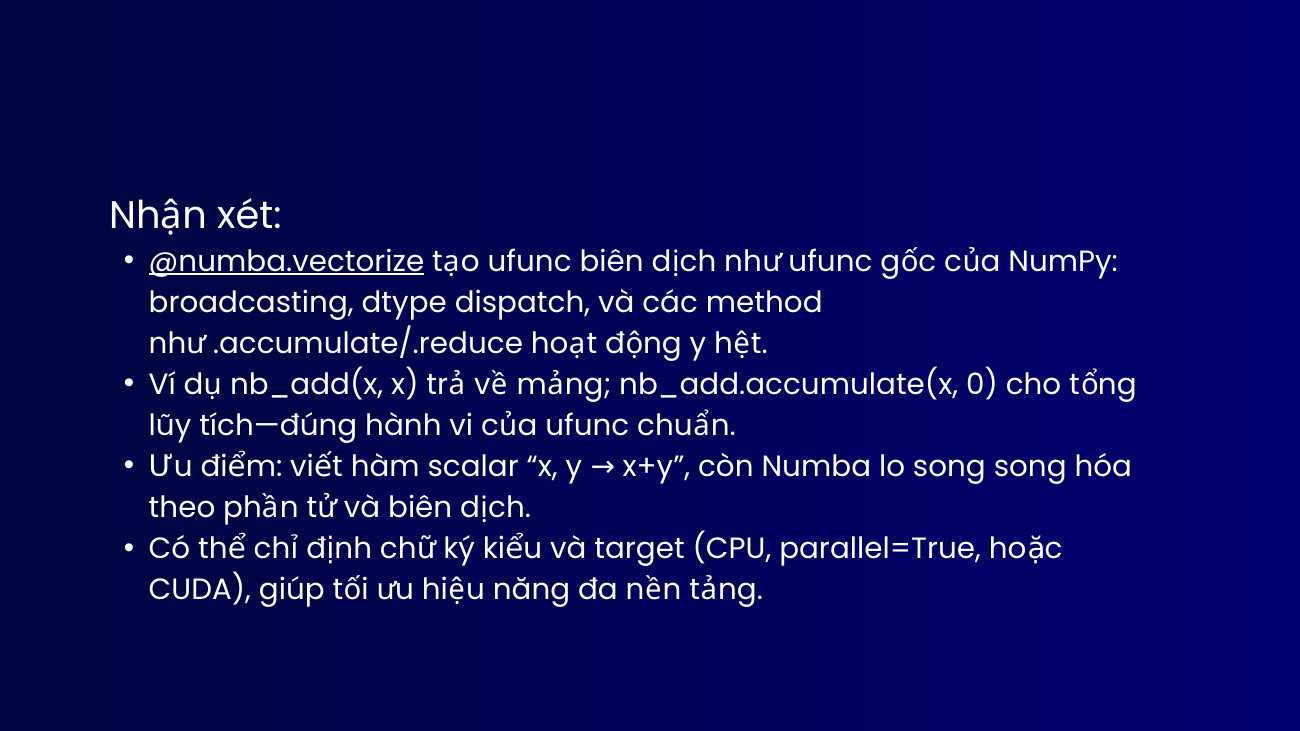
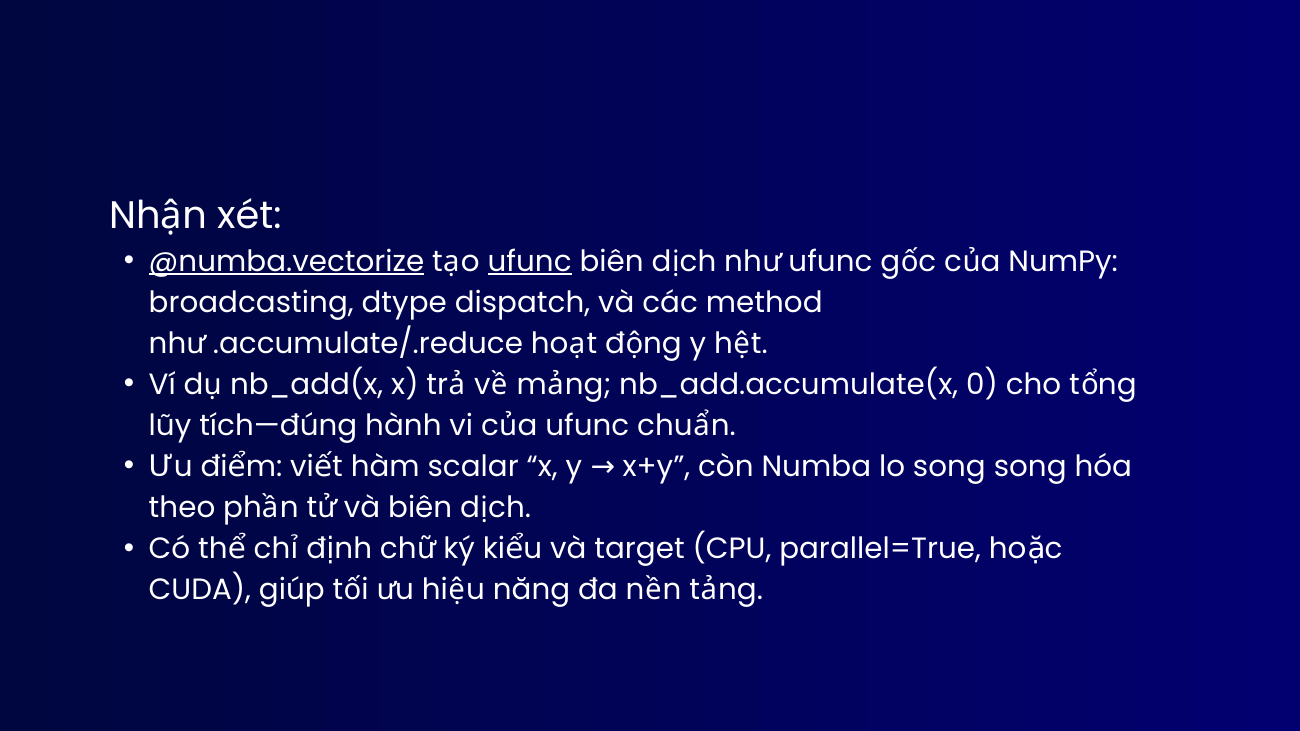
ufunc at (530, 262) underline: none -> present
